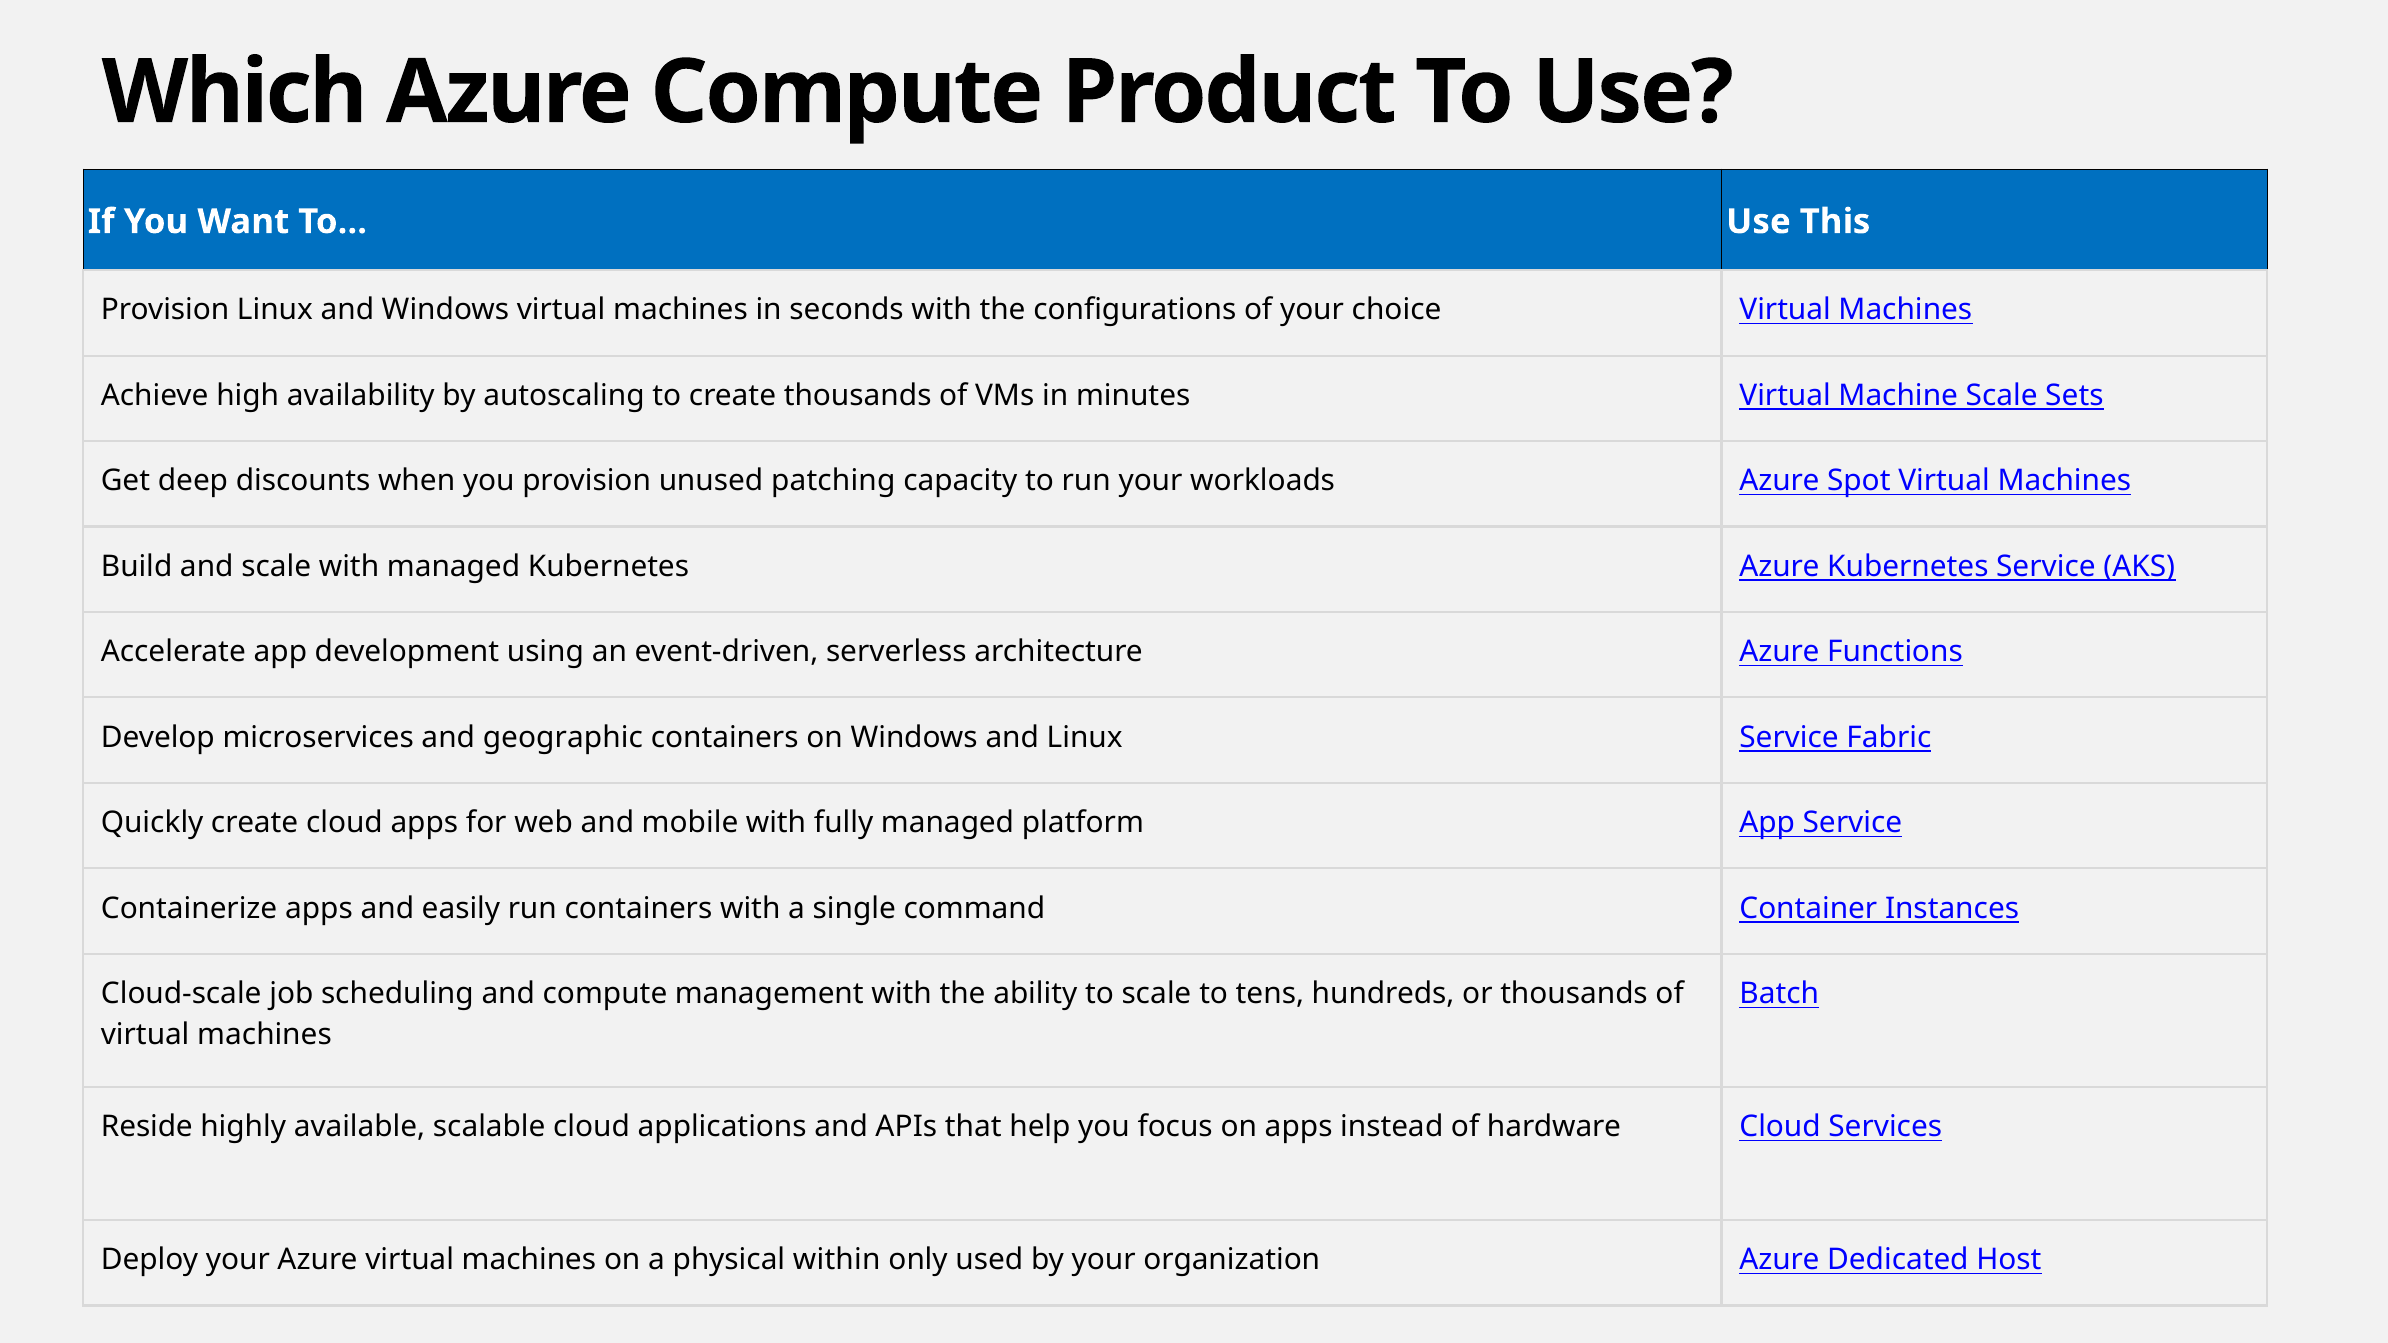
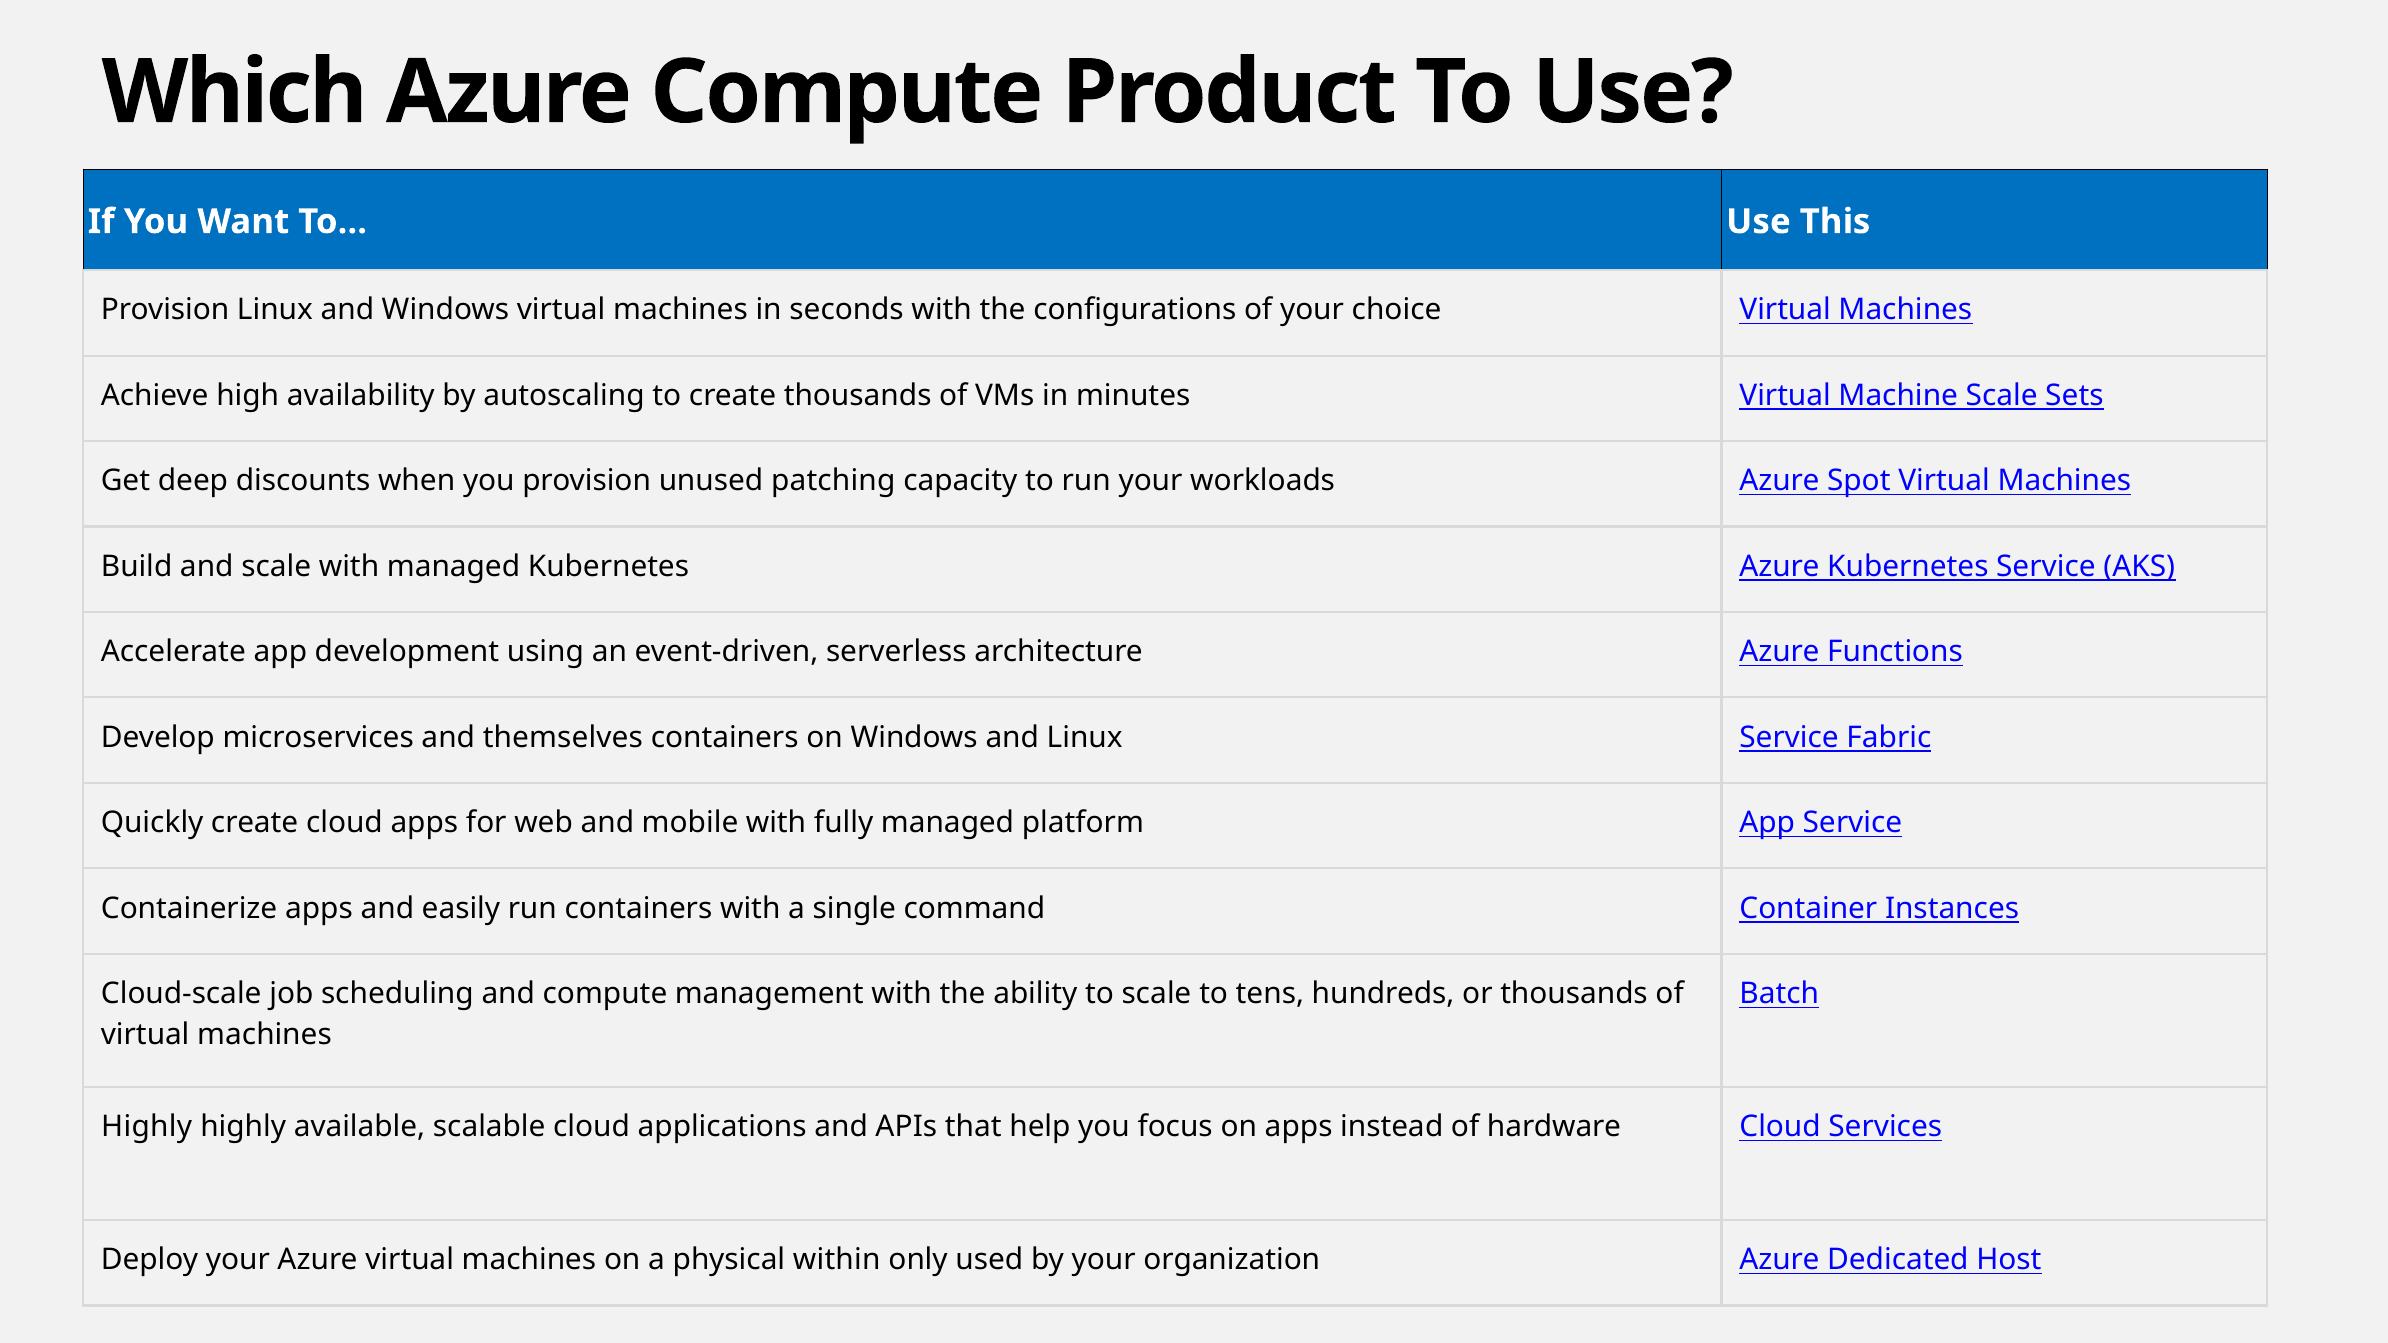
geographic: geographic -> themselves
Reside at (147, 1127): Reside -> Highly
